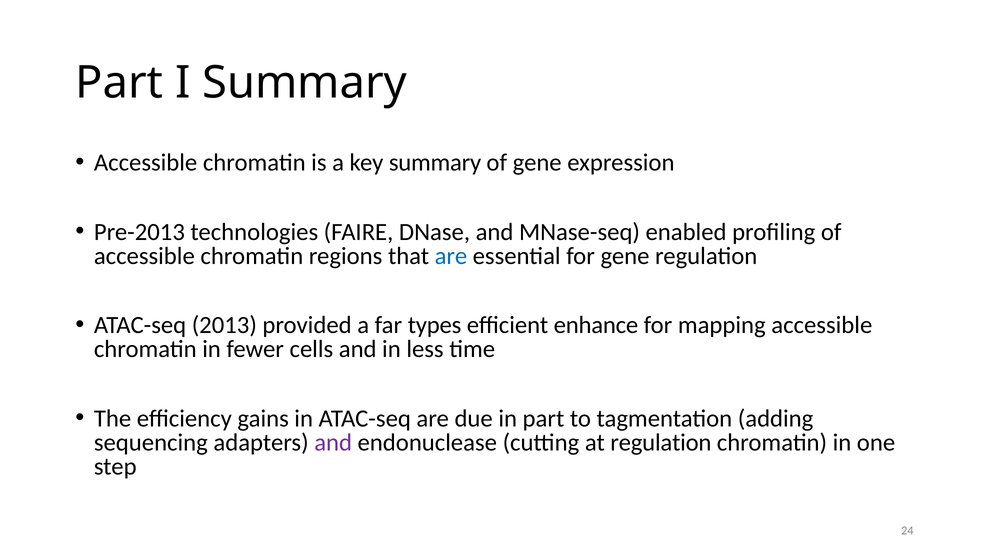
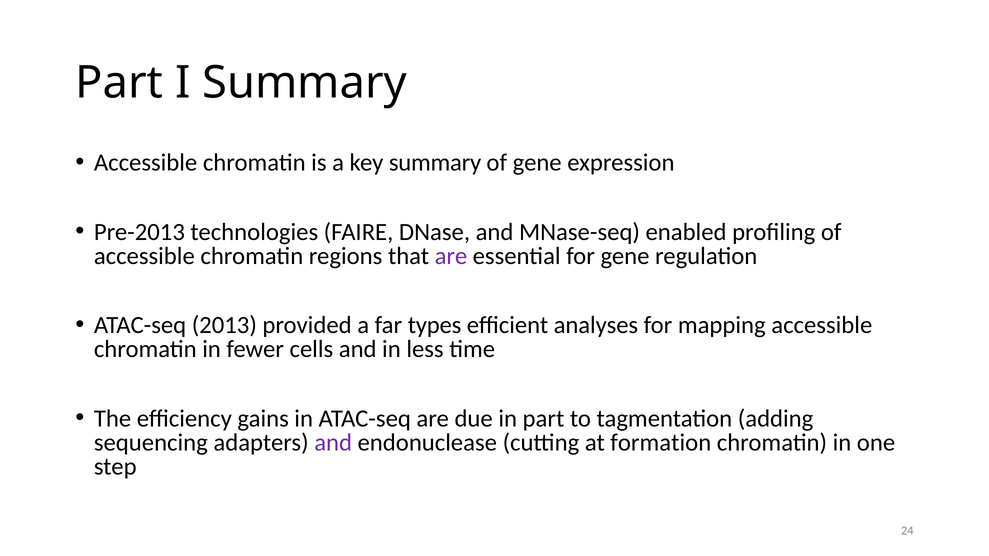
are at (451, 256) colour: blue -> purple
enhance: enhance -> analyses
at regulation: regulation -> formation
